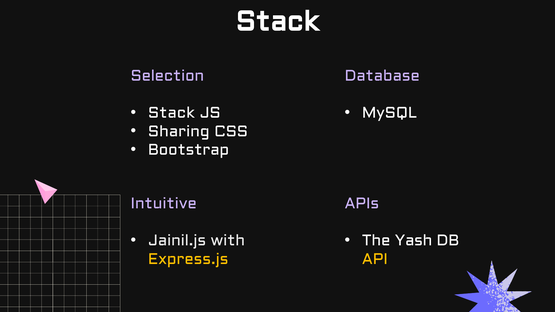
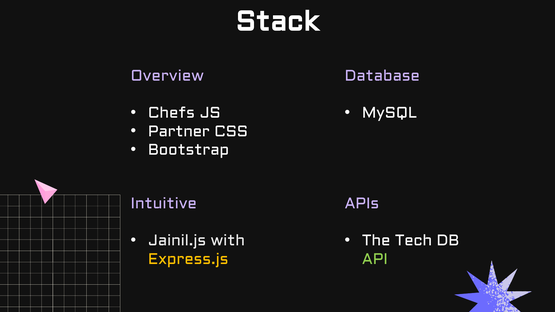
Selection: Selection -> Overview
Stack at (171, 113): Stack -> Chefs
Sharing: Sharing -> Partner
The Yash: Yash -> Tech
API colour: yellow -> light green
